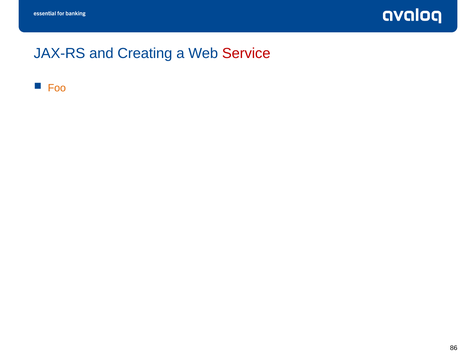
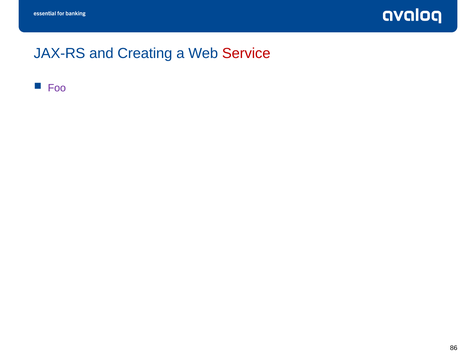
Foo colour: orange -> purple
